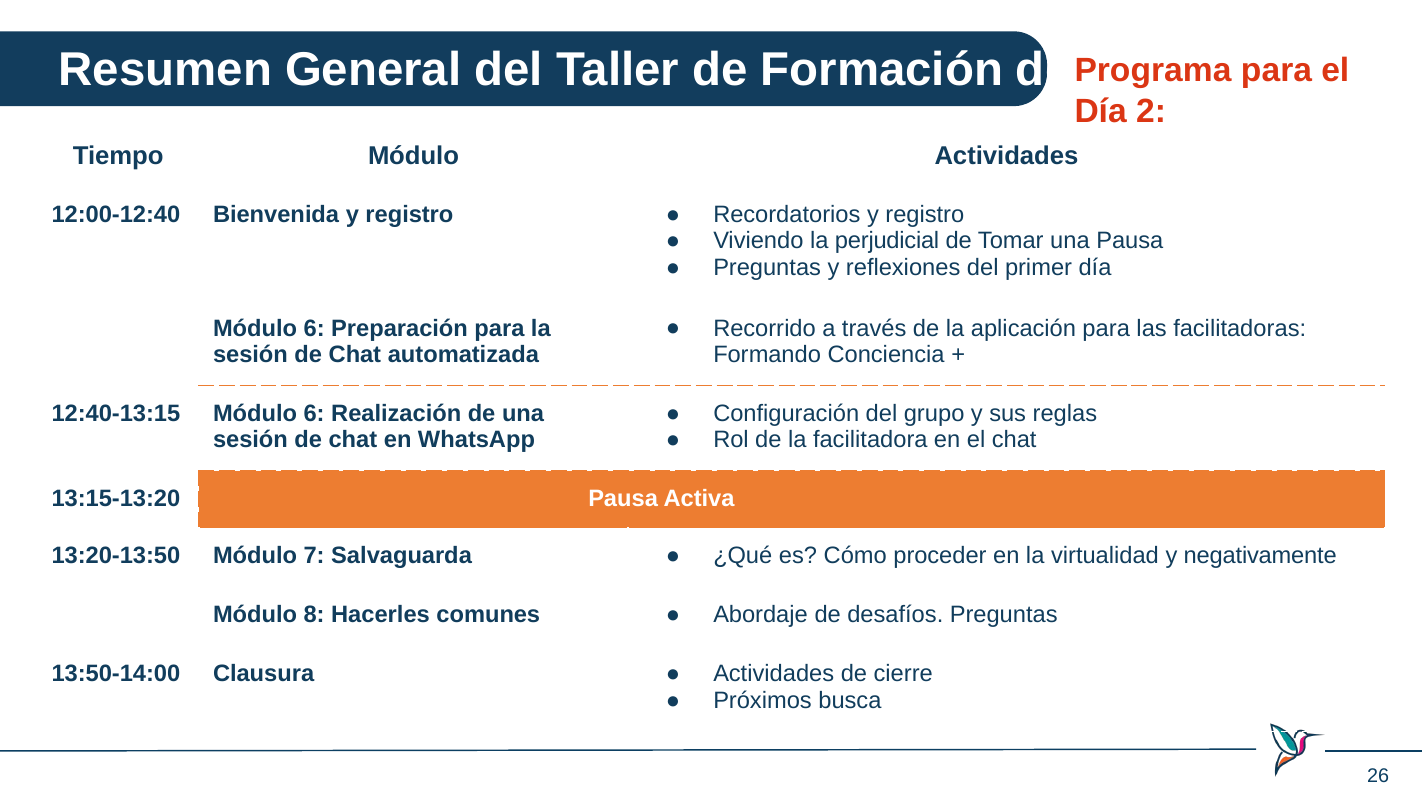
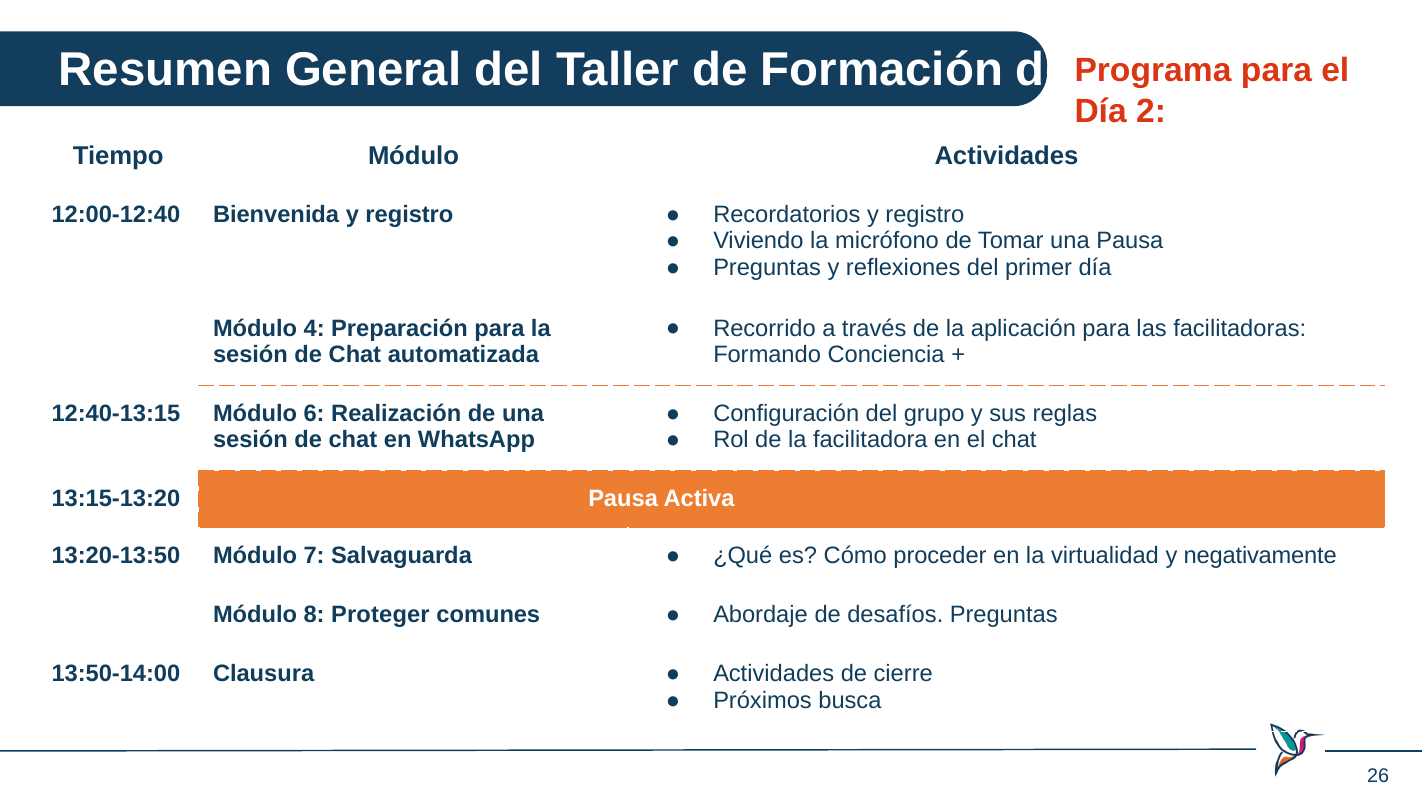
perjudicial: perjudicial -> micrófono
6 at (314, 328): 6 -> 4
Hacerles: Hacerles -> Proteger
